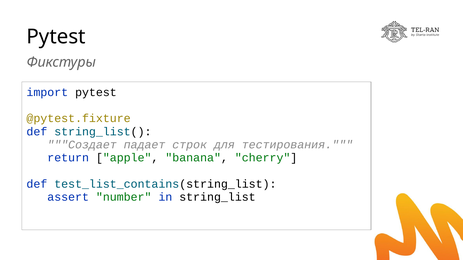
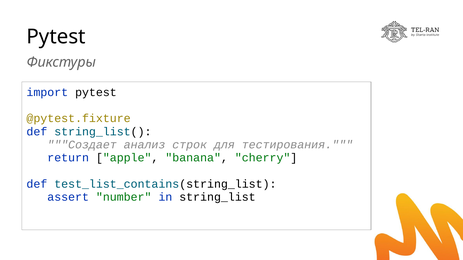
падает: падает -> анализ
